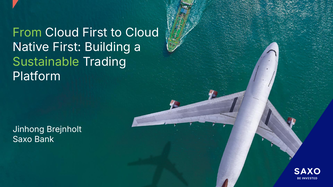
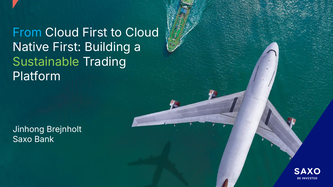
From colour: light green -> light blue
